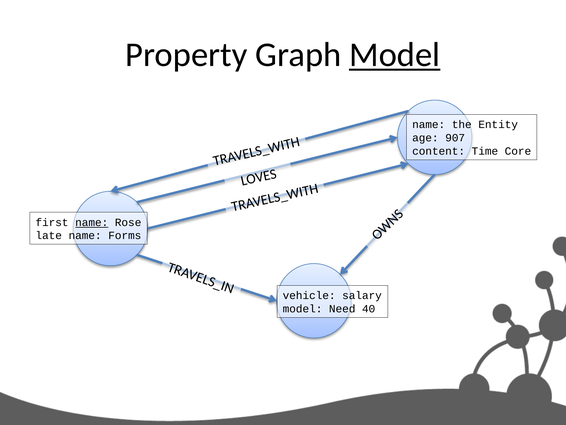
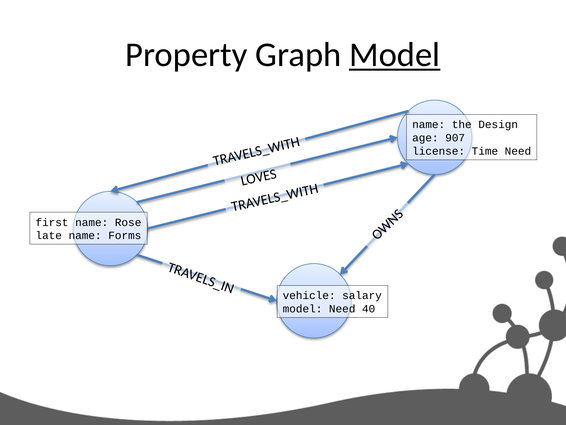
Entity: Entity -> Design
content: content -> license
Time Core: Core -> Need
name at (92, 222) underline: present -> none
